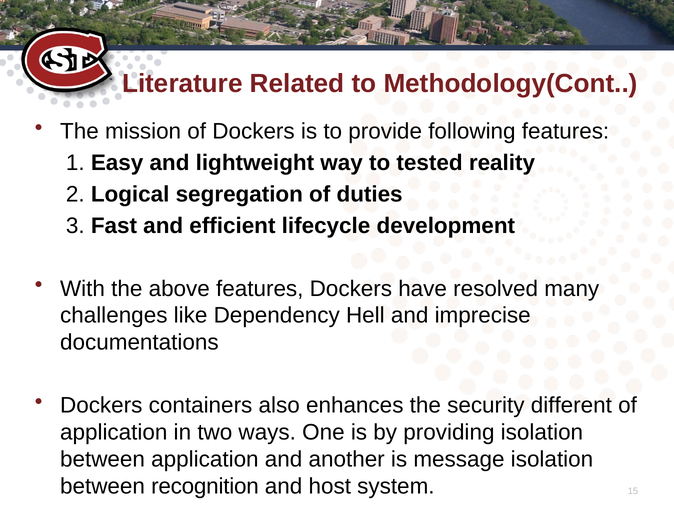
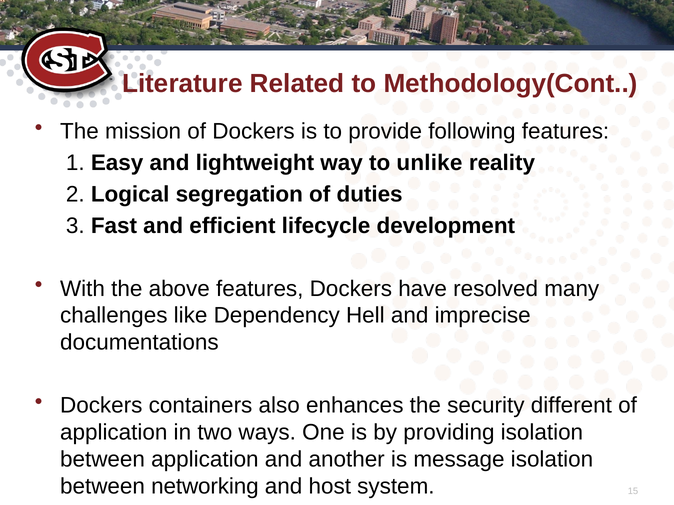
tested: tested -> unlike
recognition: recognition -> networking
